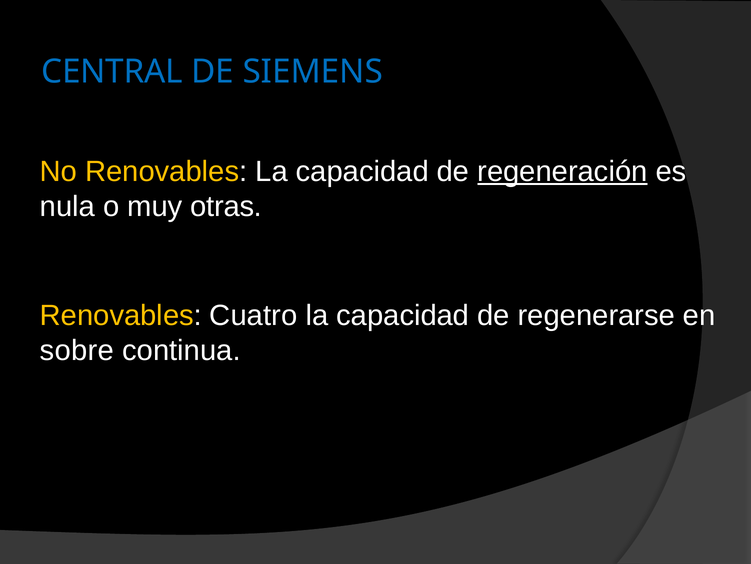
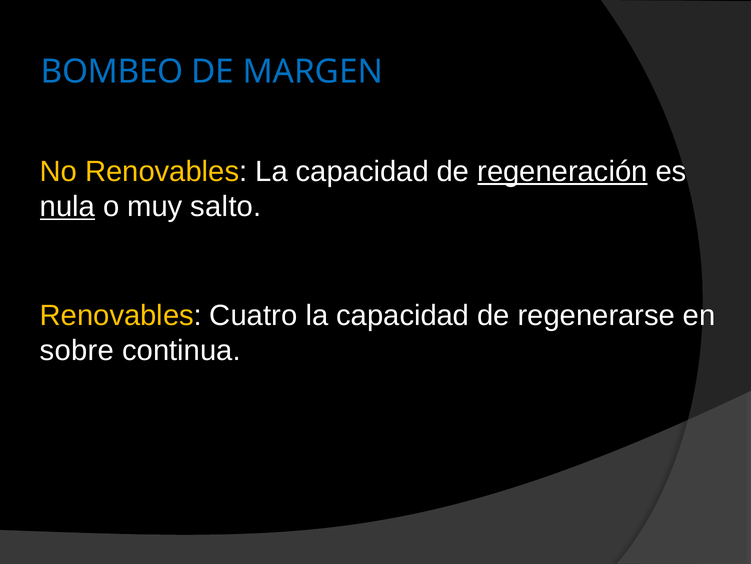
CENTRAL: CENTRAL -> BOMBEO
SIEMENS: SIEMENS -> MARGEN
nula underline: none -> present
otras: otras -> salto
